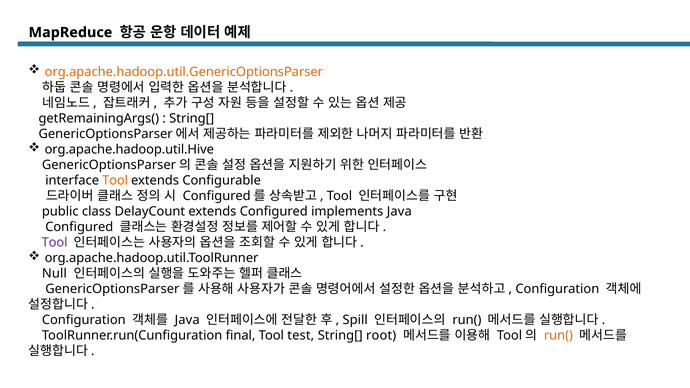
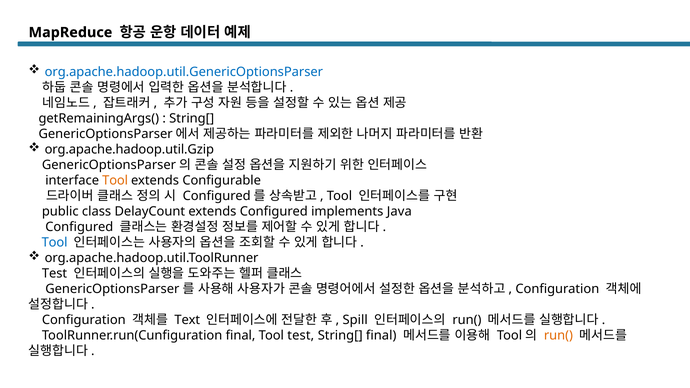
org.apache.hadoop.util.GenericOptionsParser colour: orange -> blue
org.apache.hadoop.util.Hive: org.apache.hadoop.util.Hive -> org.apache.hadoop.util.Gzip
Tool at (55, 243) colour: purple -> blue
Null at (54, 274): Null -> Test
Java at (187, 320): Java -> Text
String[ root: root -> final
